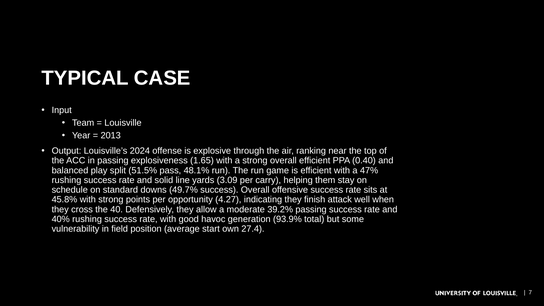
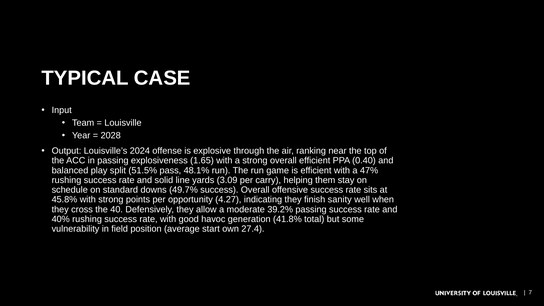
2013: 2013 -> 2028
attack: attack -> sanity
93.9%: 93.9% -> 41.8%
